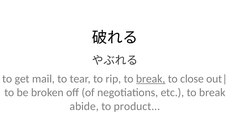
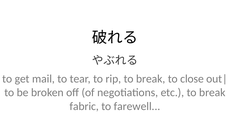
break at (151, 79) underline: present -> none
abide: abide -> fabric
product: product -> farewell
